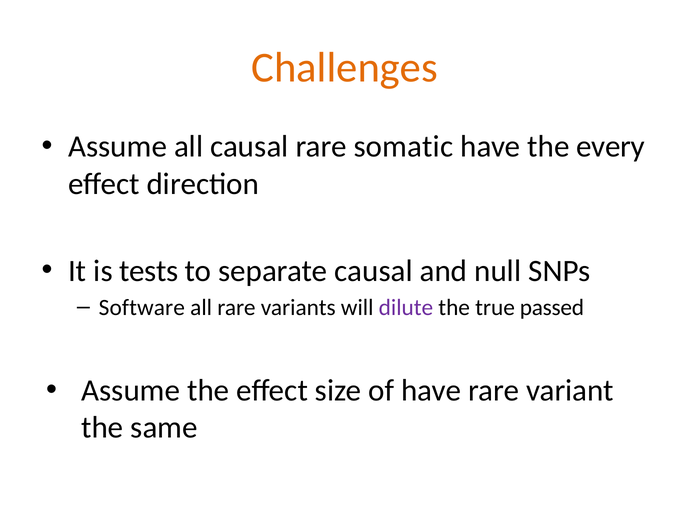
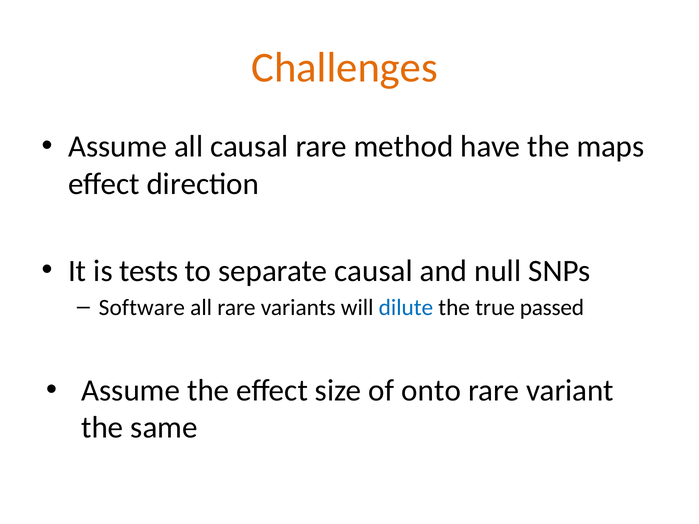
somatic: somatic -> method
every: every -> maps
dilute colour: purple -> blue
of have: have -> onto
